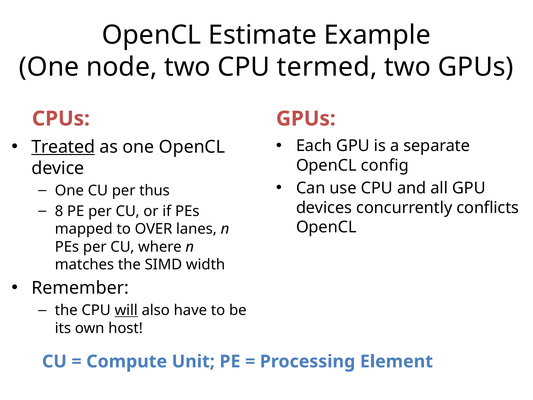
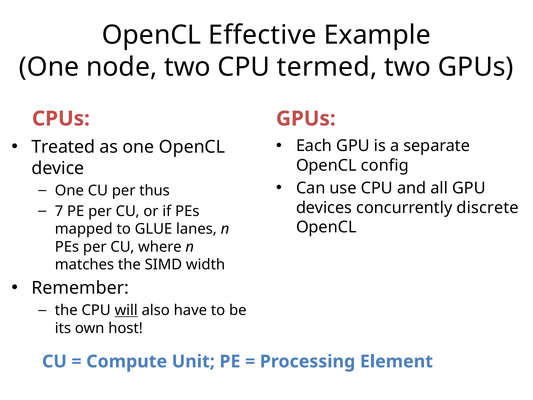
Estimate: Estimate -> Effective
Treated underline: present -> none
conflicts: conflicts -> discrete
8: 8 -> 7
OVER: OVER -> GLUE
